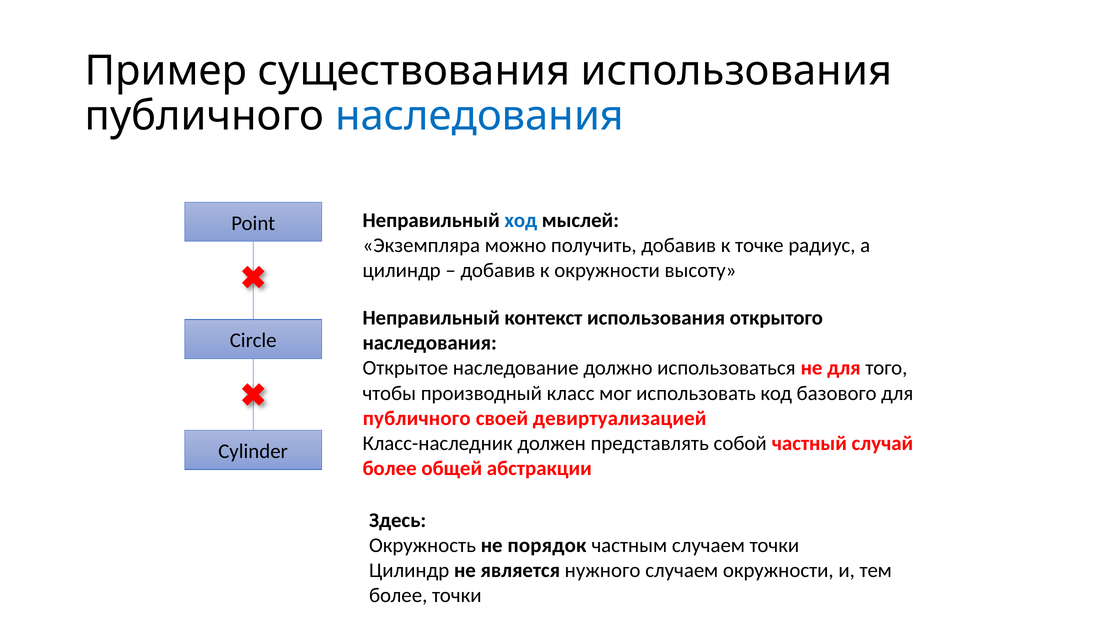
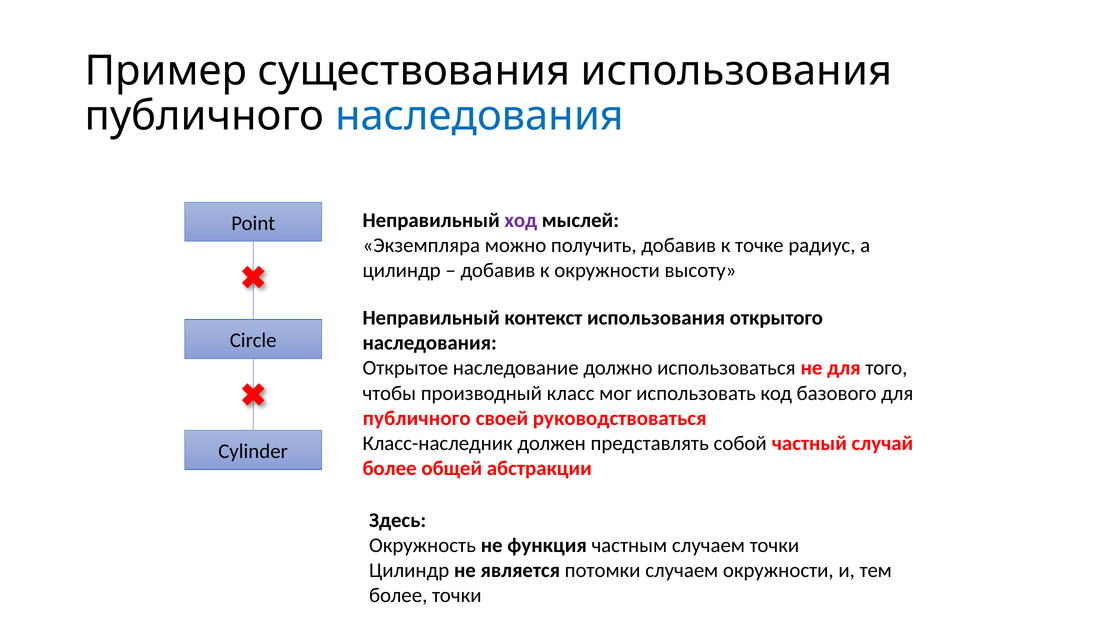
ход colour: blue -> purple
девиртуализацией: девиртуализацией -> руководствоваться
порядок: порядок -> функция
нужного: нужного -> потомки
